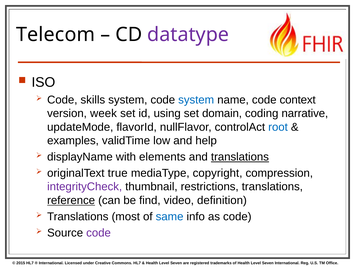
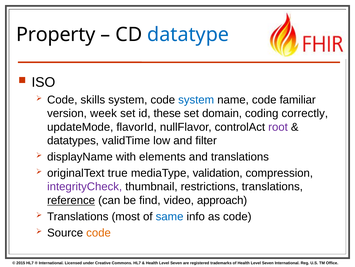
Telecom: Telecom -> Property
datatype colour: purple -> blue
context: context -> familiar
using: using -> these
narrative: narrative -> correctly
root colour: blue -> purple
examples: examples -> datatypes
help: help -> filter
translations at (240, 156) underline: present -> none
copyright: copyright -> validation
definition: definition -> approach
code at (99, 232) colour: purple -> orange
